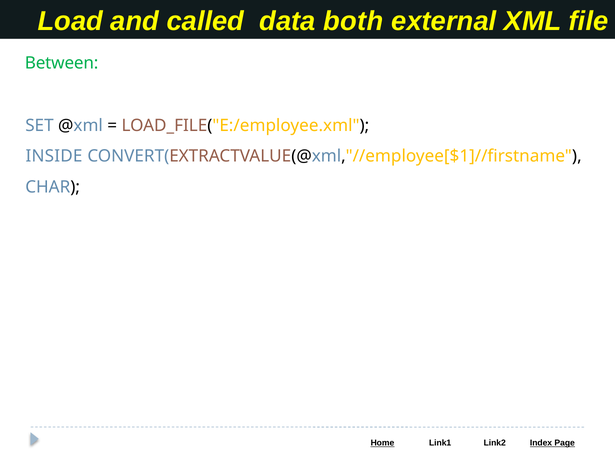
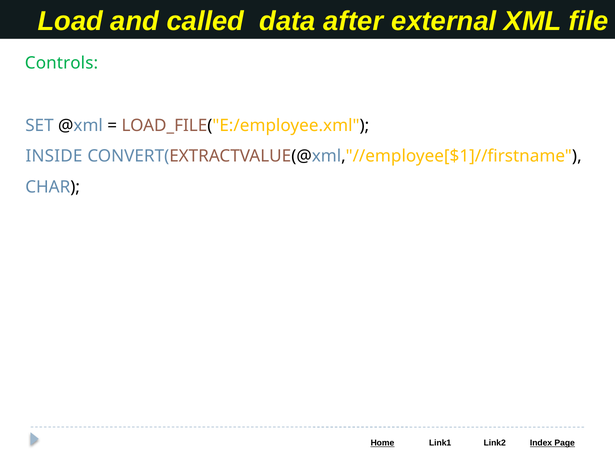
both: both -> after
Between: Between -> Controls
